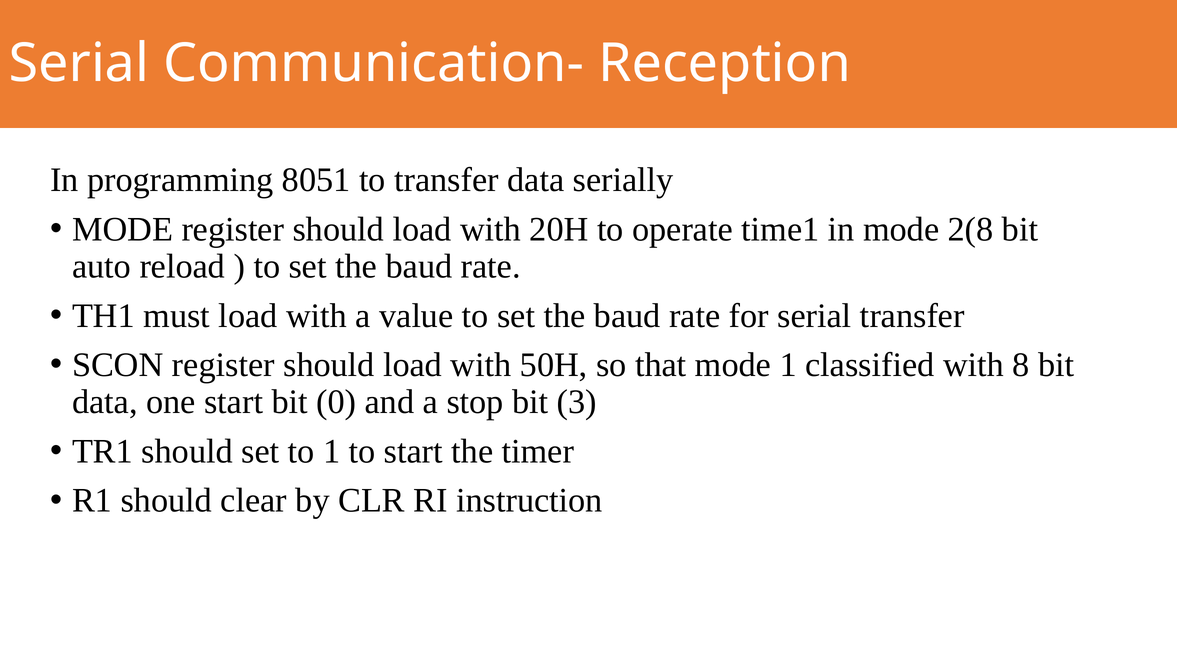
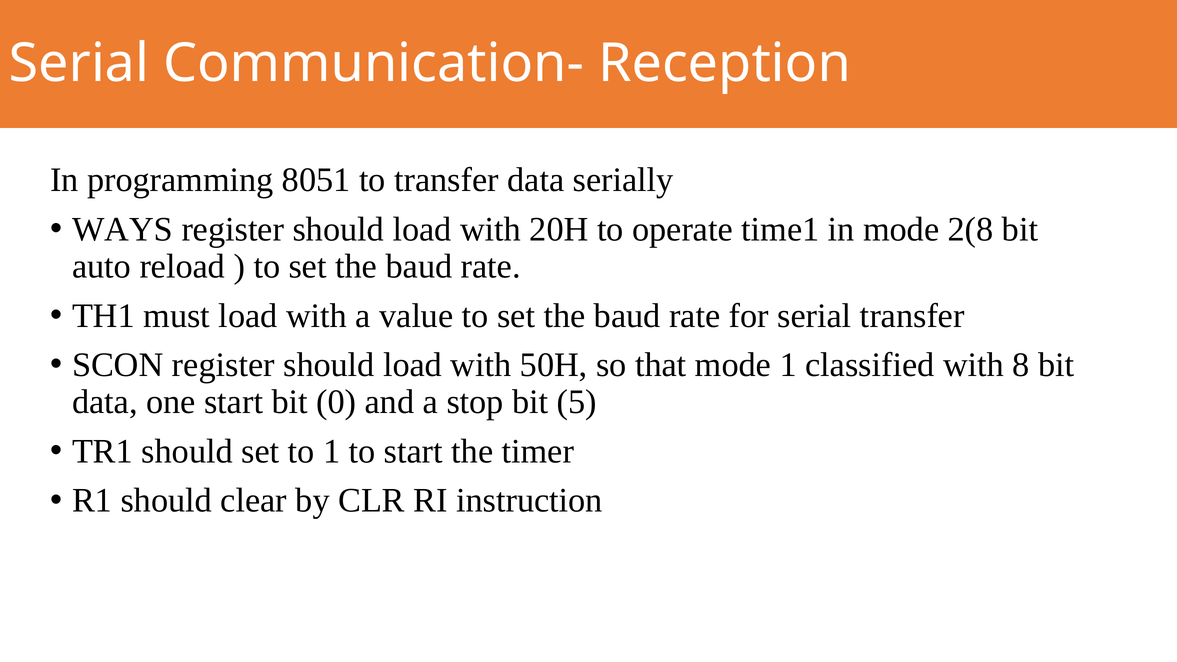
MODE at (123, 229): MODE -> WAYS
3: 3 -> 5
